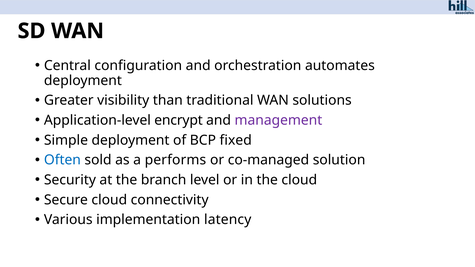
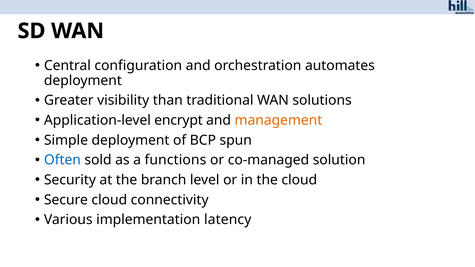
management colour: purple -> orange
fixed: fixed -> spun
performs: performs -> functions
